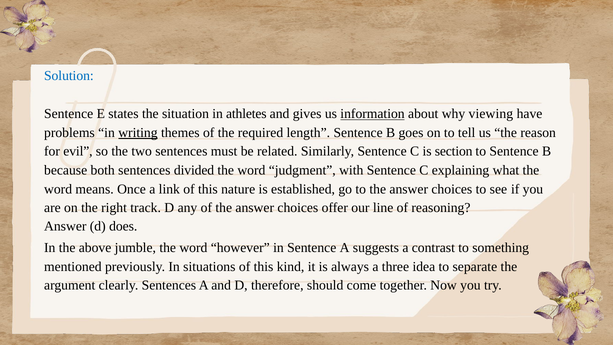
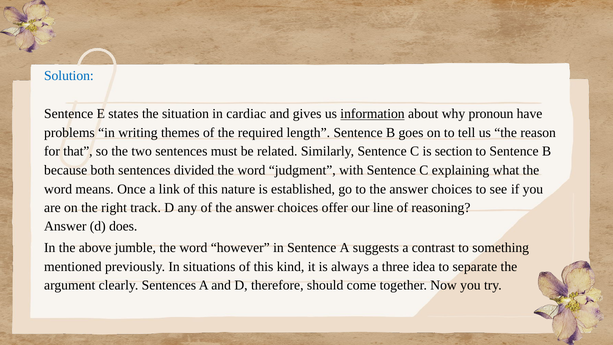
athletes: athletes -> cardiac
viewing: viewing -> pronoun
writing underline: present -> none
evil: evil -> that
